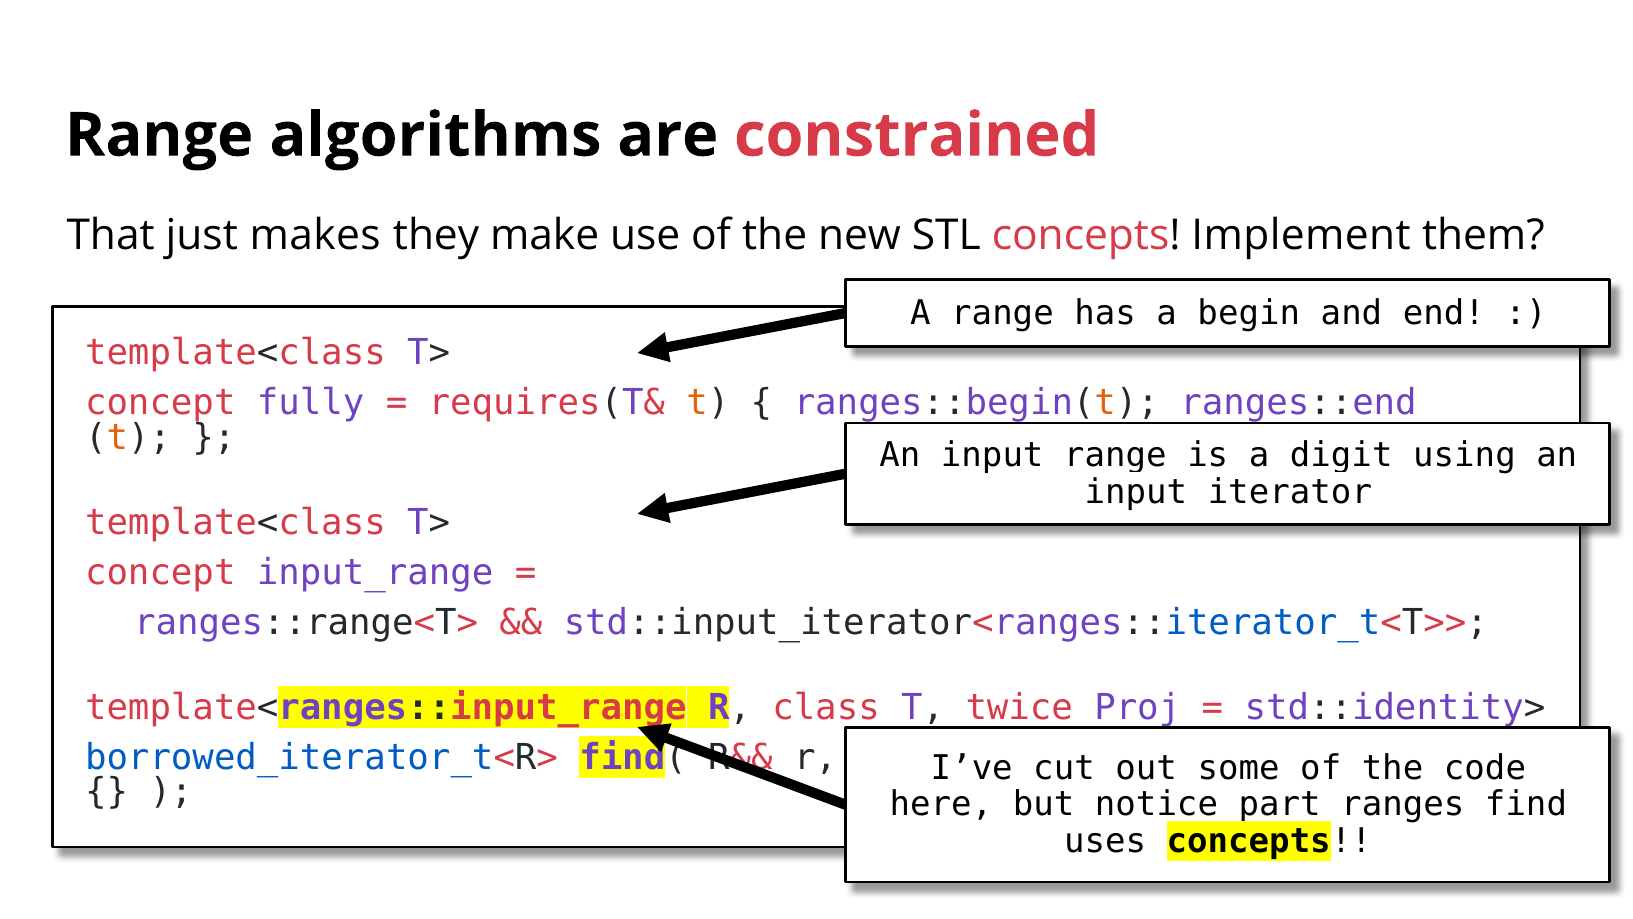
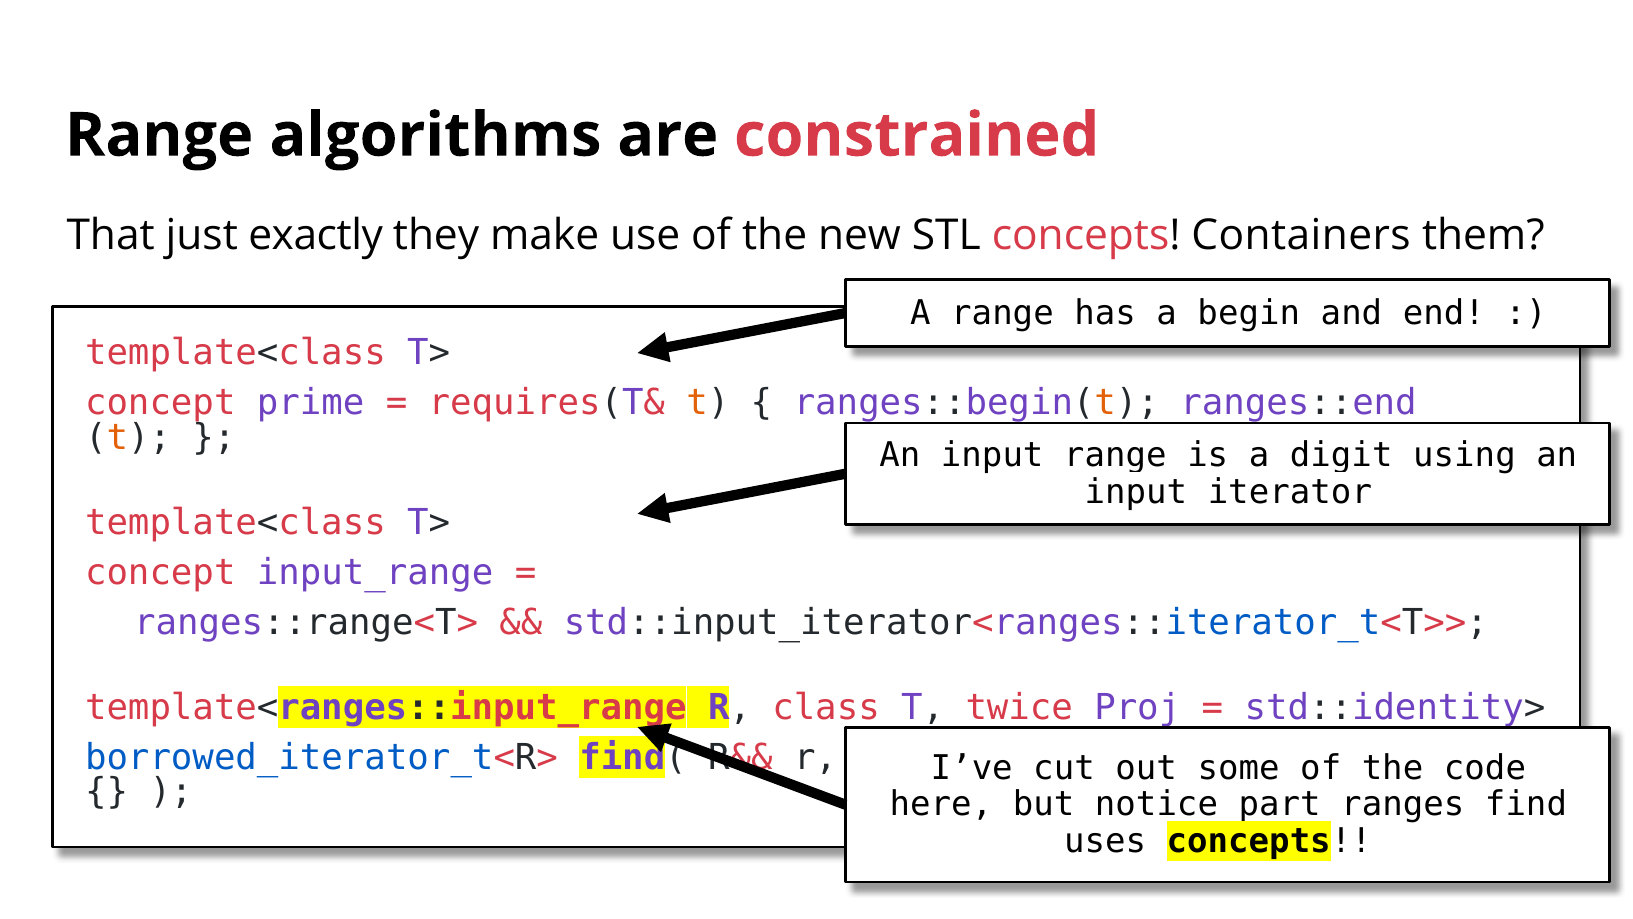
makes: makes -> exactly
Implement: Implement -> Containers
fully: fully -> prime
